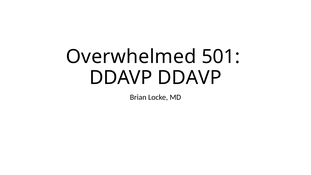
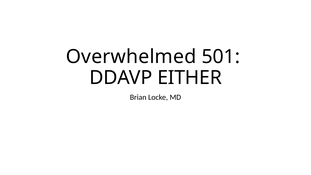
DDAVP DDAVP: DDAVP -> EITHER
